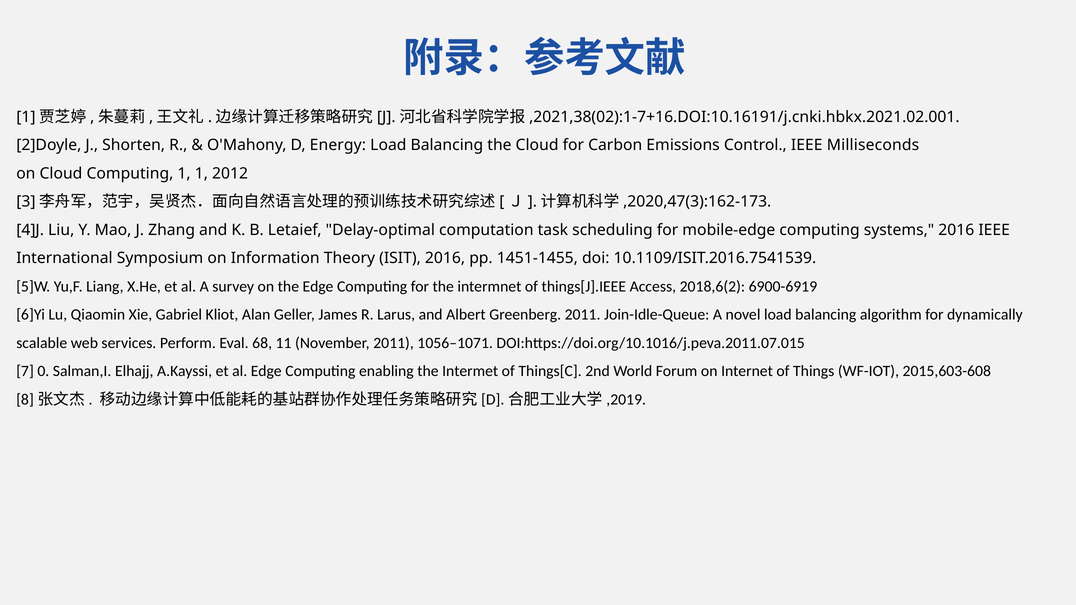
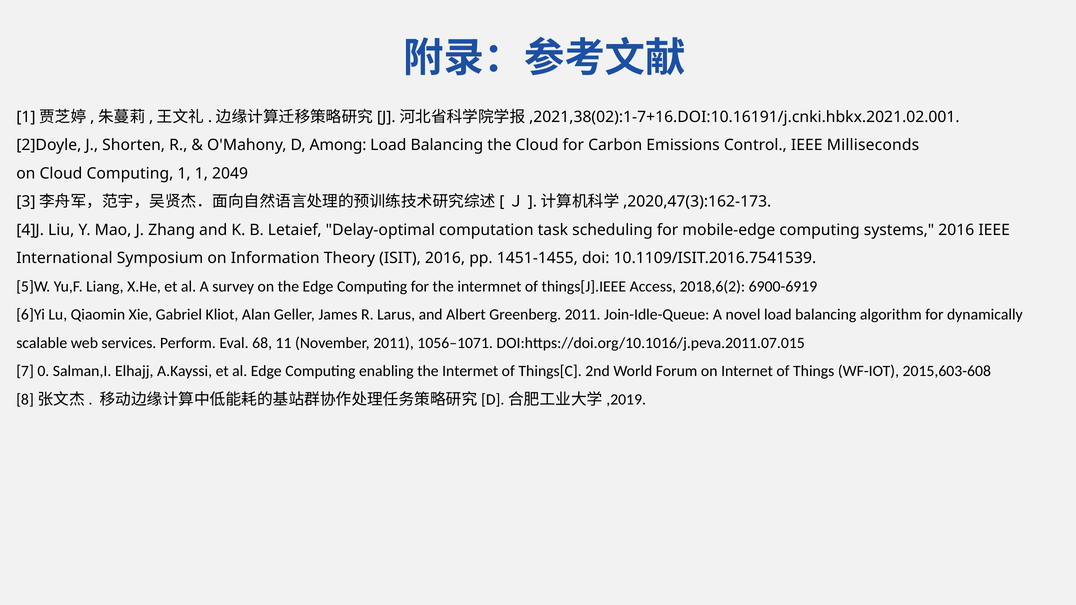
Energy: Energy -> Among
2012: 2012 -> 2049
